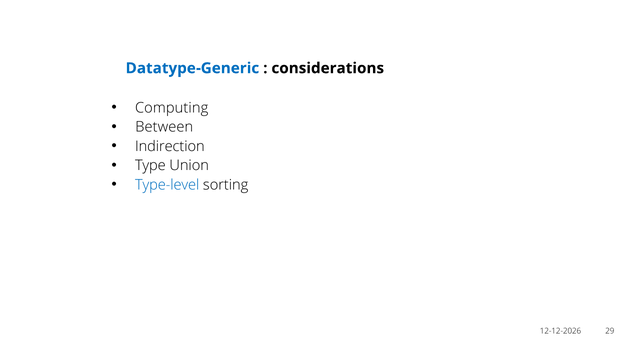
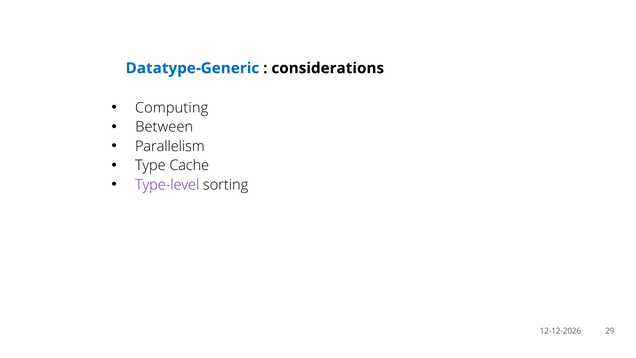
Indirection: Indirection -> Parallelism
Union: Union -> Cache
Type-level colour: blue -> purple
